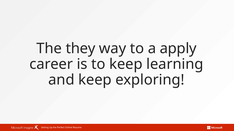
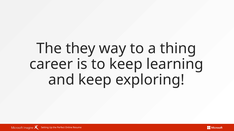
apply: apply -> thing
